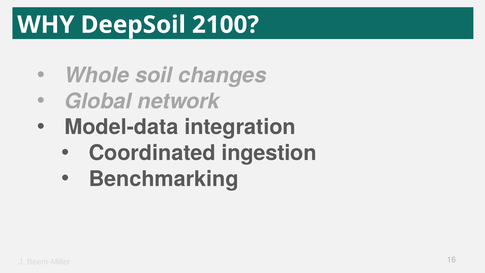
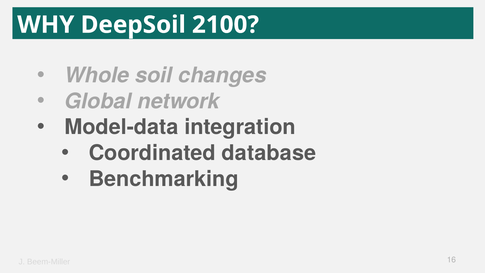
ingestion: ingestion -> database
